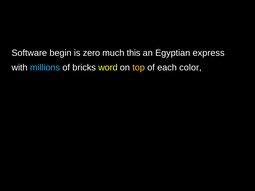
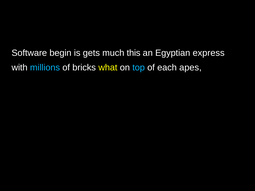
zero: zero -> gets
word: word -> what
top colour: yellow -> light blue
color: color -> apes
